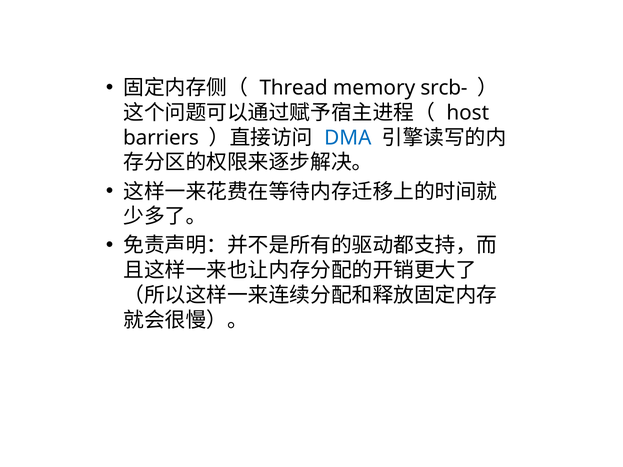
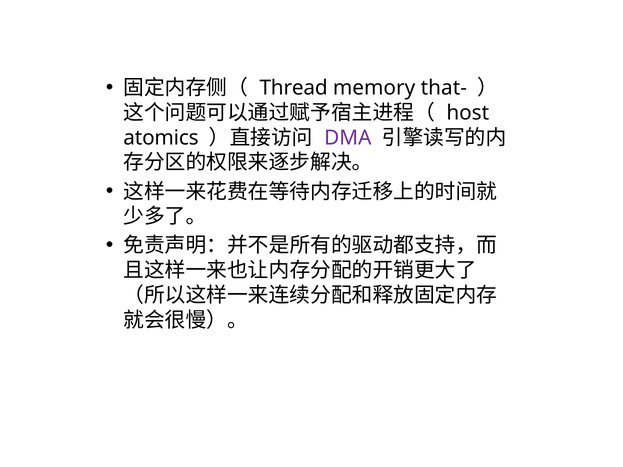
srcb-: srcb- -> that-
barriers: barriers -> atomics
DMA colour: blue -> purple
